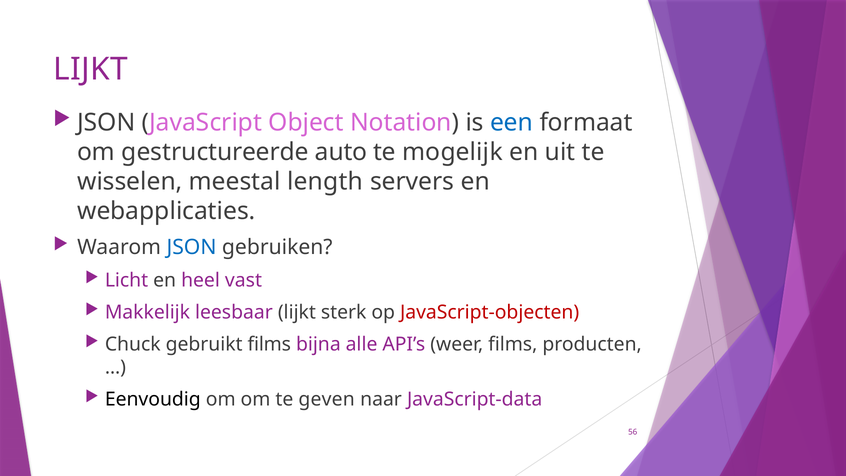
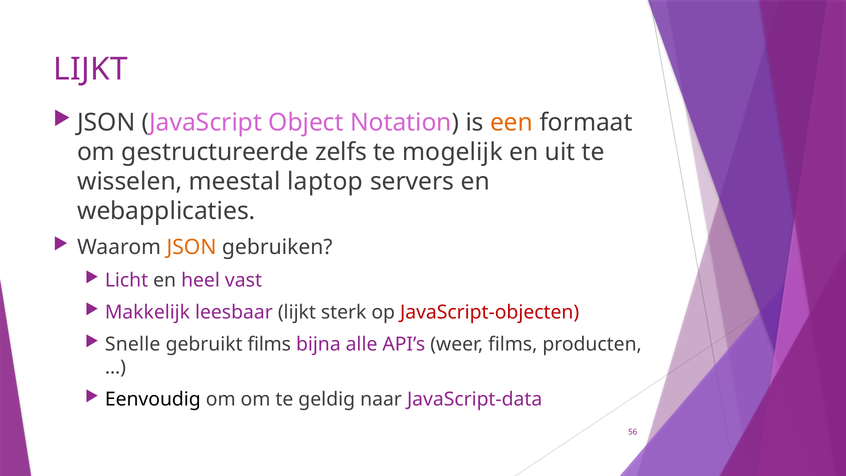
een colour: blue -> orange
auto: auto -> zelfs
length: length -> laptop
JSON at (191, 247) colour: blue -> orange
Chuck: Chuck -> Snelle
geven: geven -> geldig
